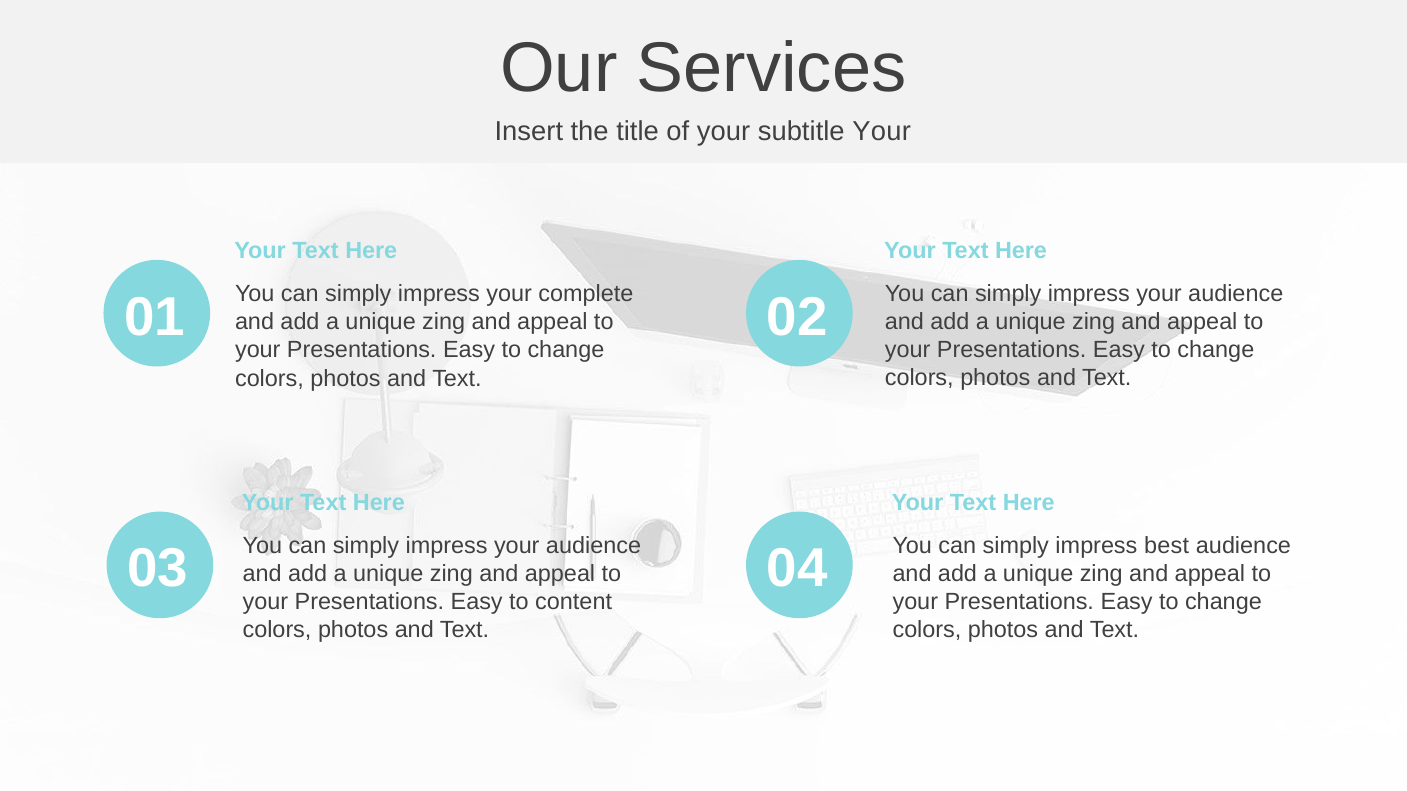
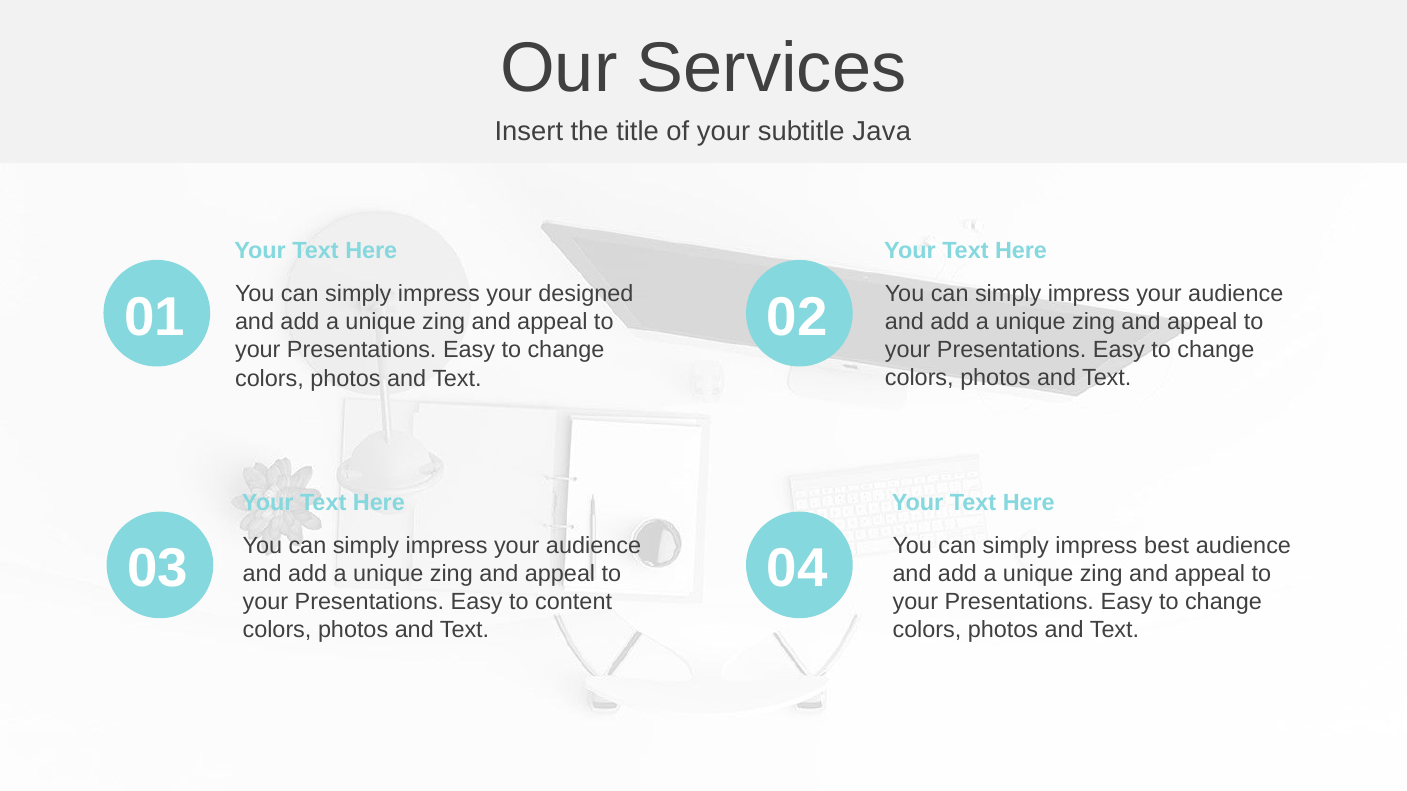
subtitle Your: Your -> Java
complete: complete -> designed
